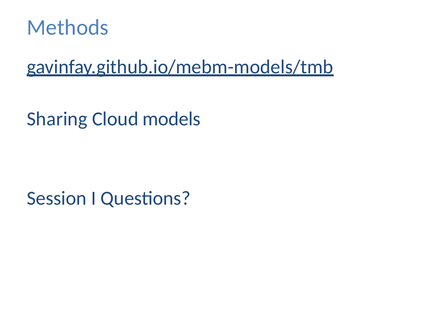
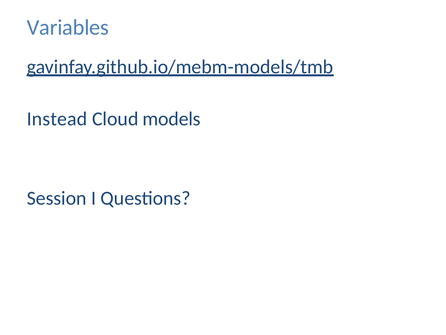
Methods: Methods -> Variables
Sharing: Sharing -> Instead
